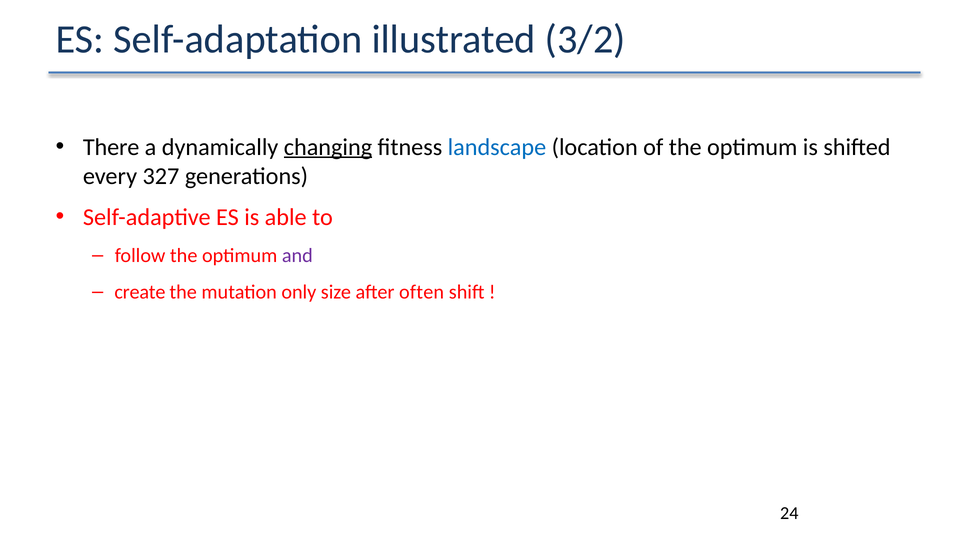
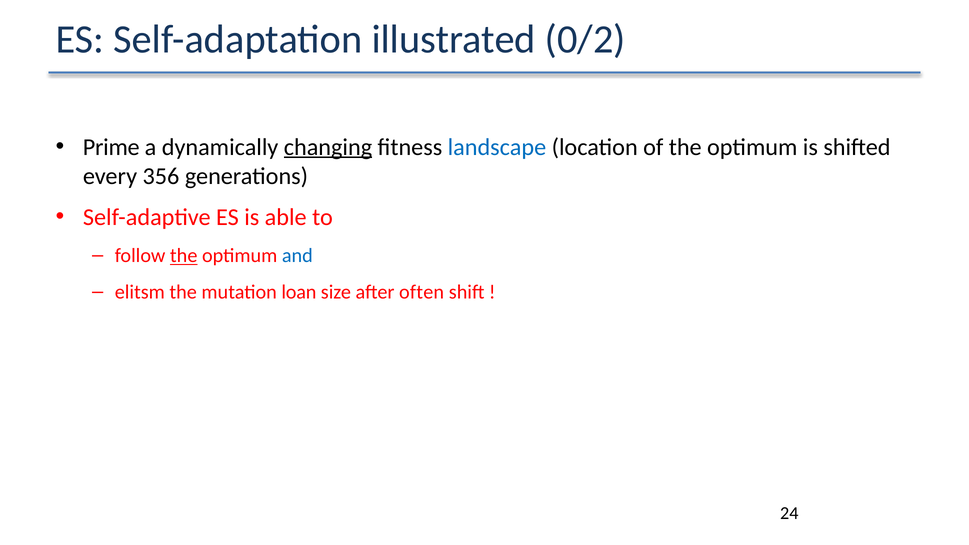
3/2: 3/2 -> 0/2
There: There -> Prime
327: 327 -> 356
the at (184, 256) underline: none -> present
and colour: purple -> blue
create: create -> elitsm
only: only -> loan
